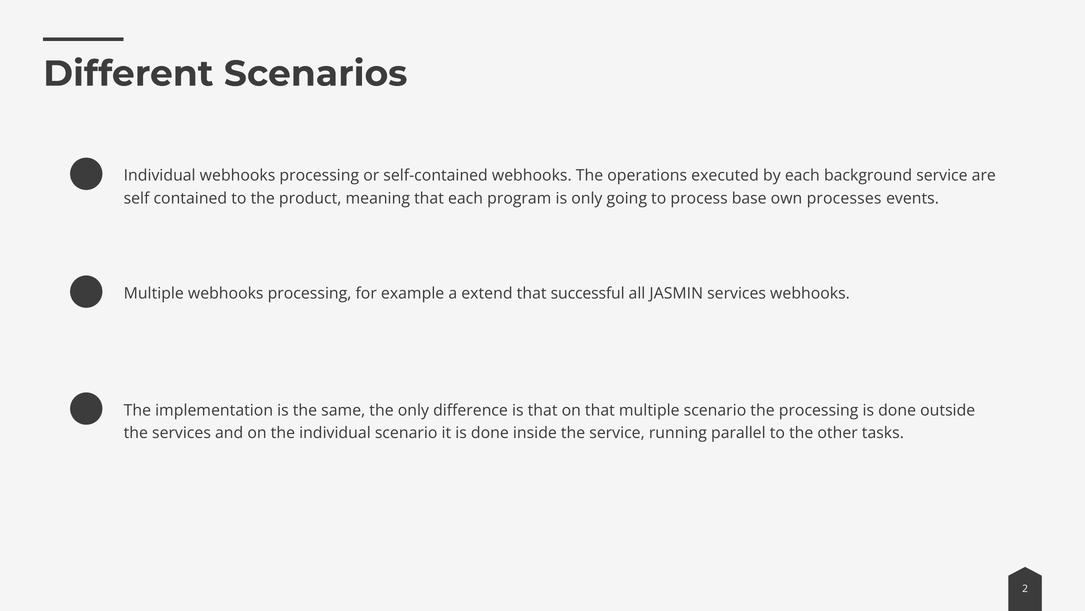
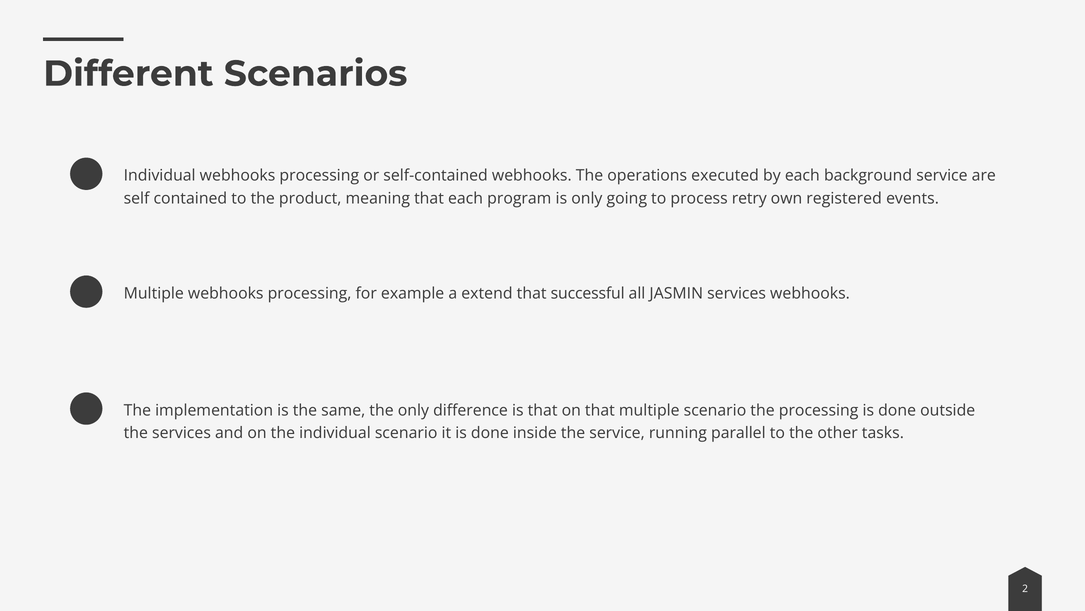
base: base -> retry
processes: processes -> registered
